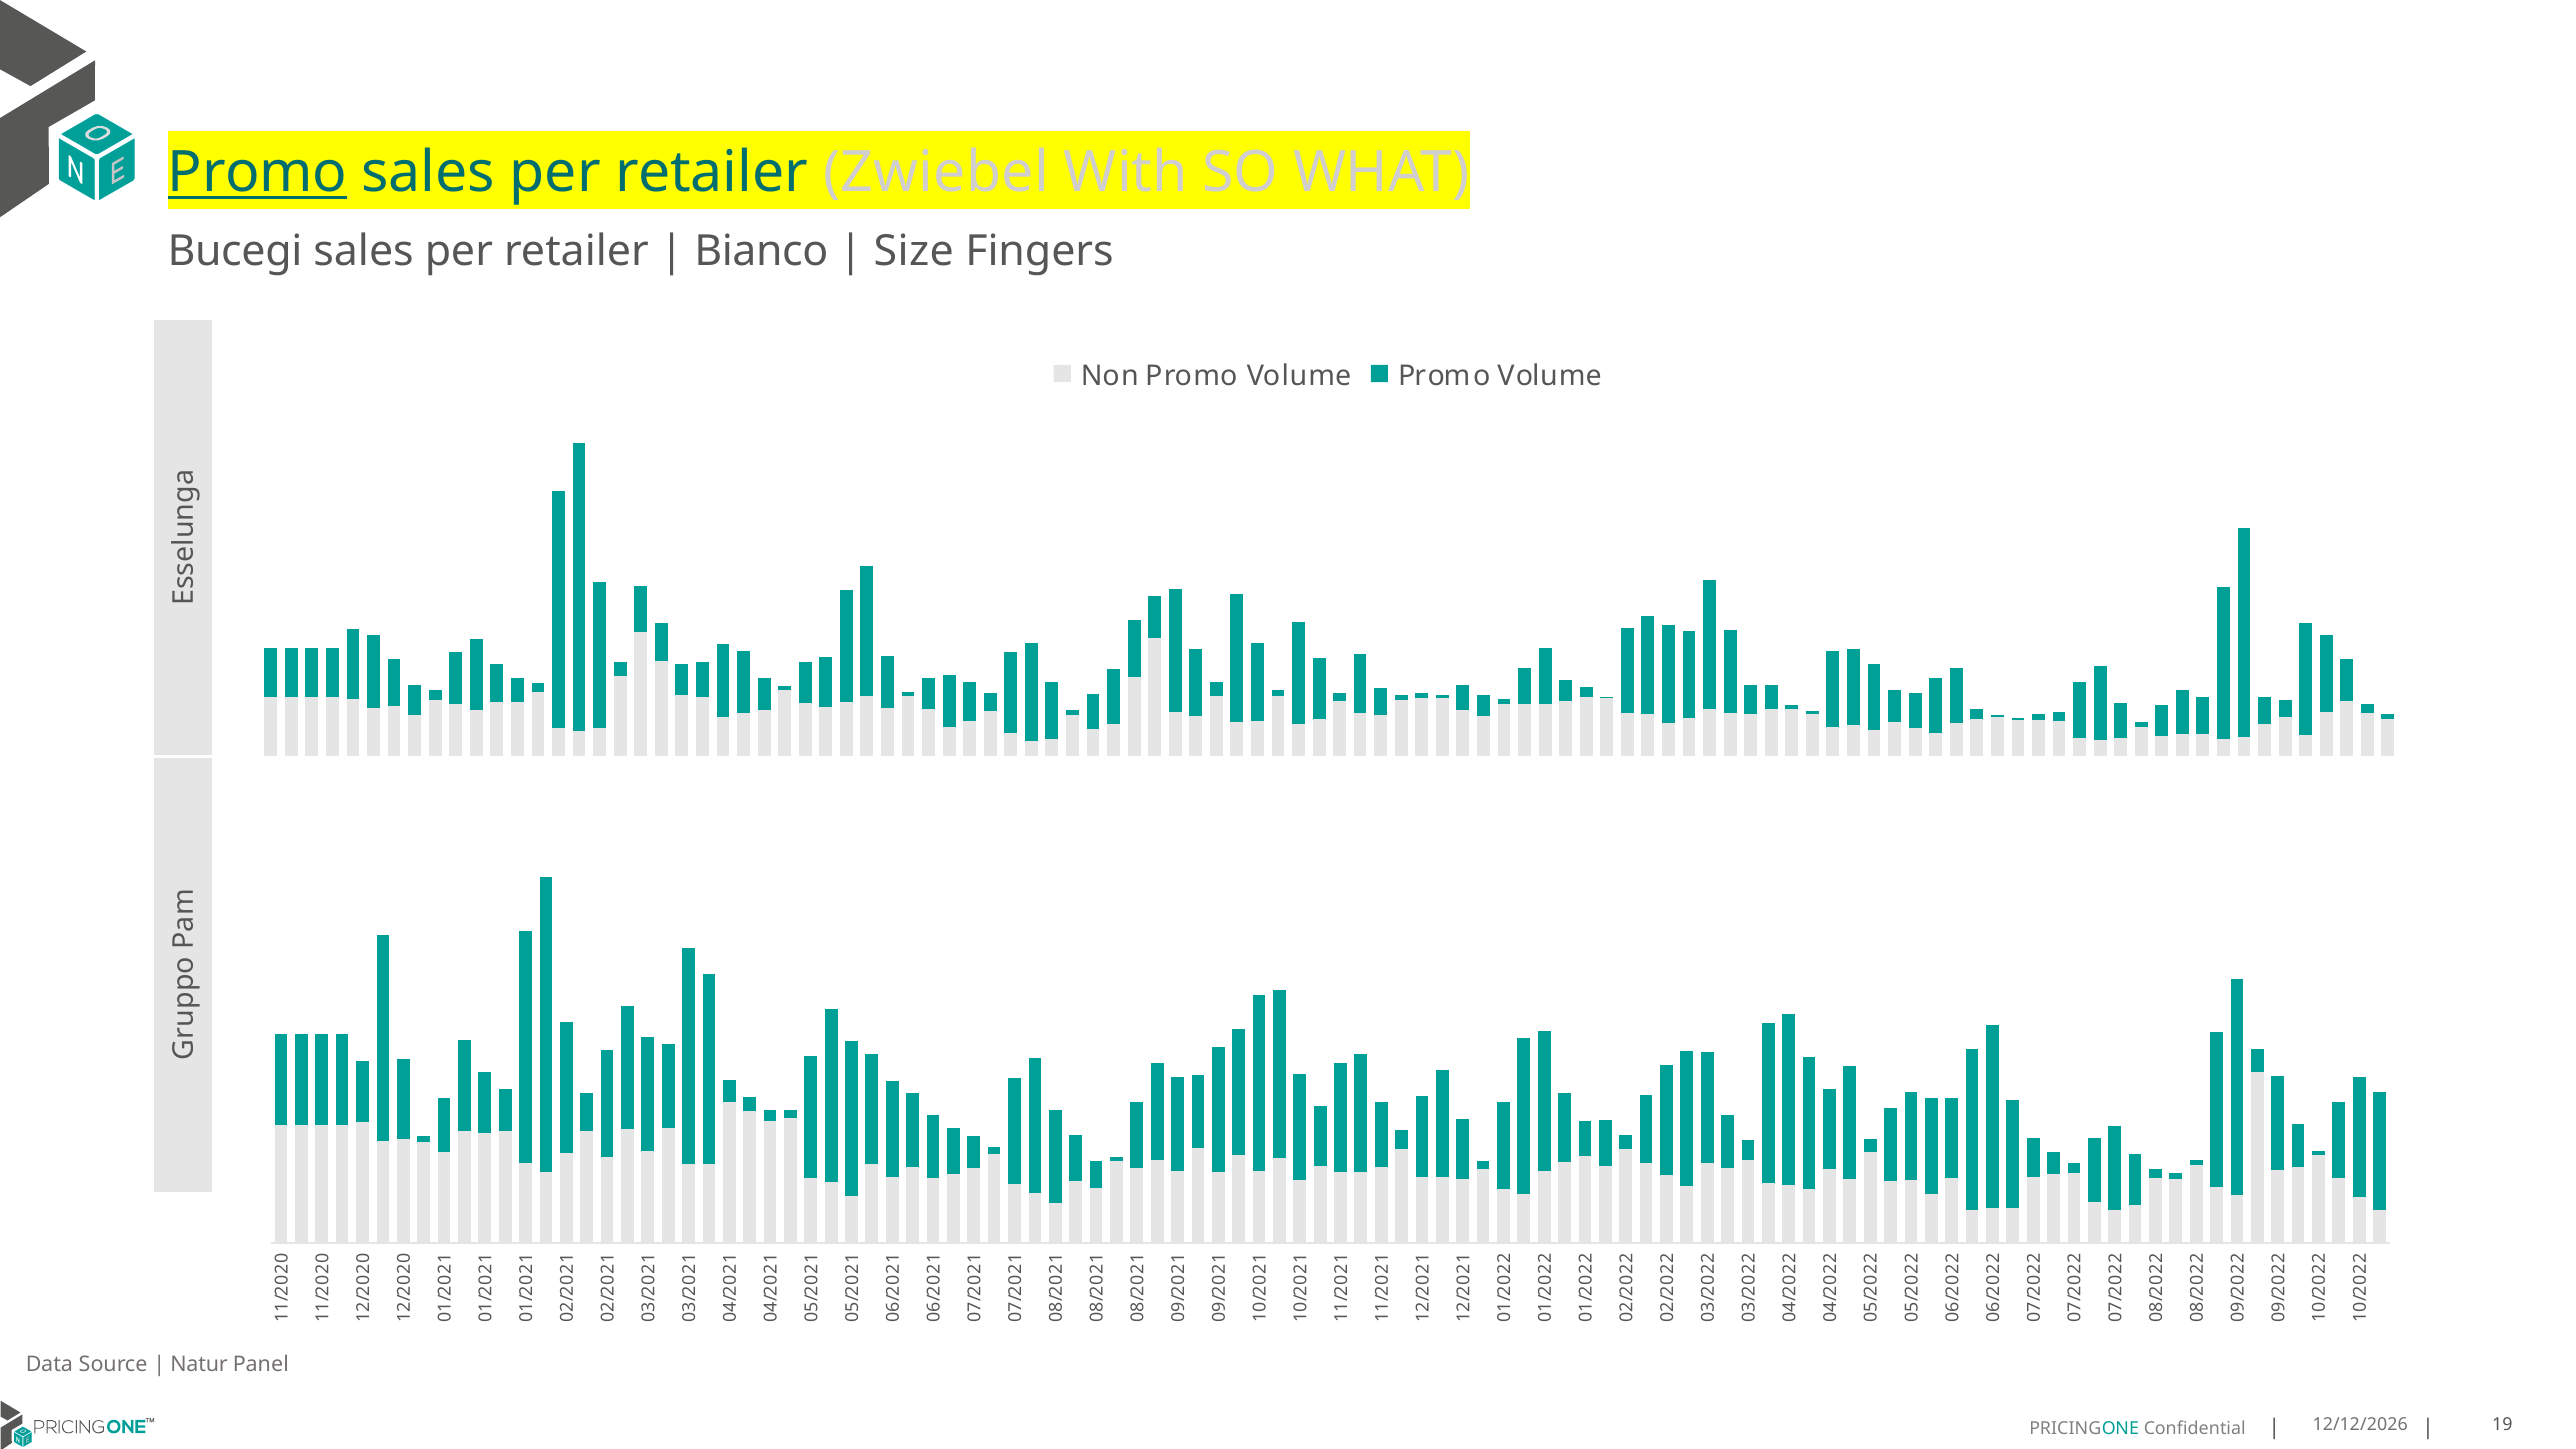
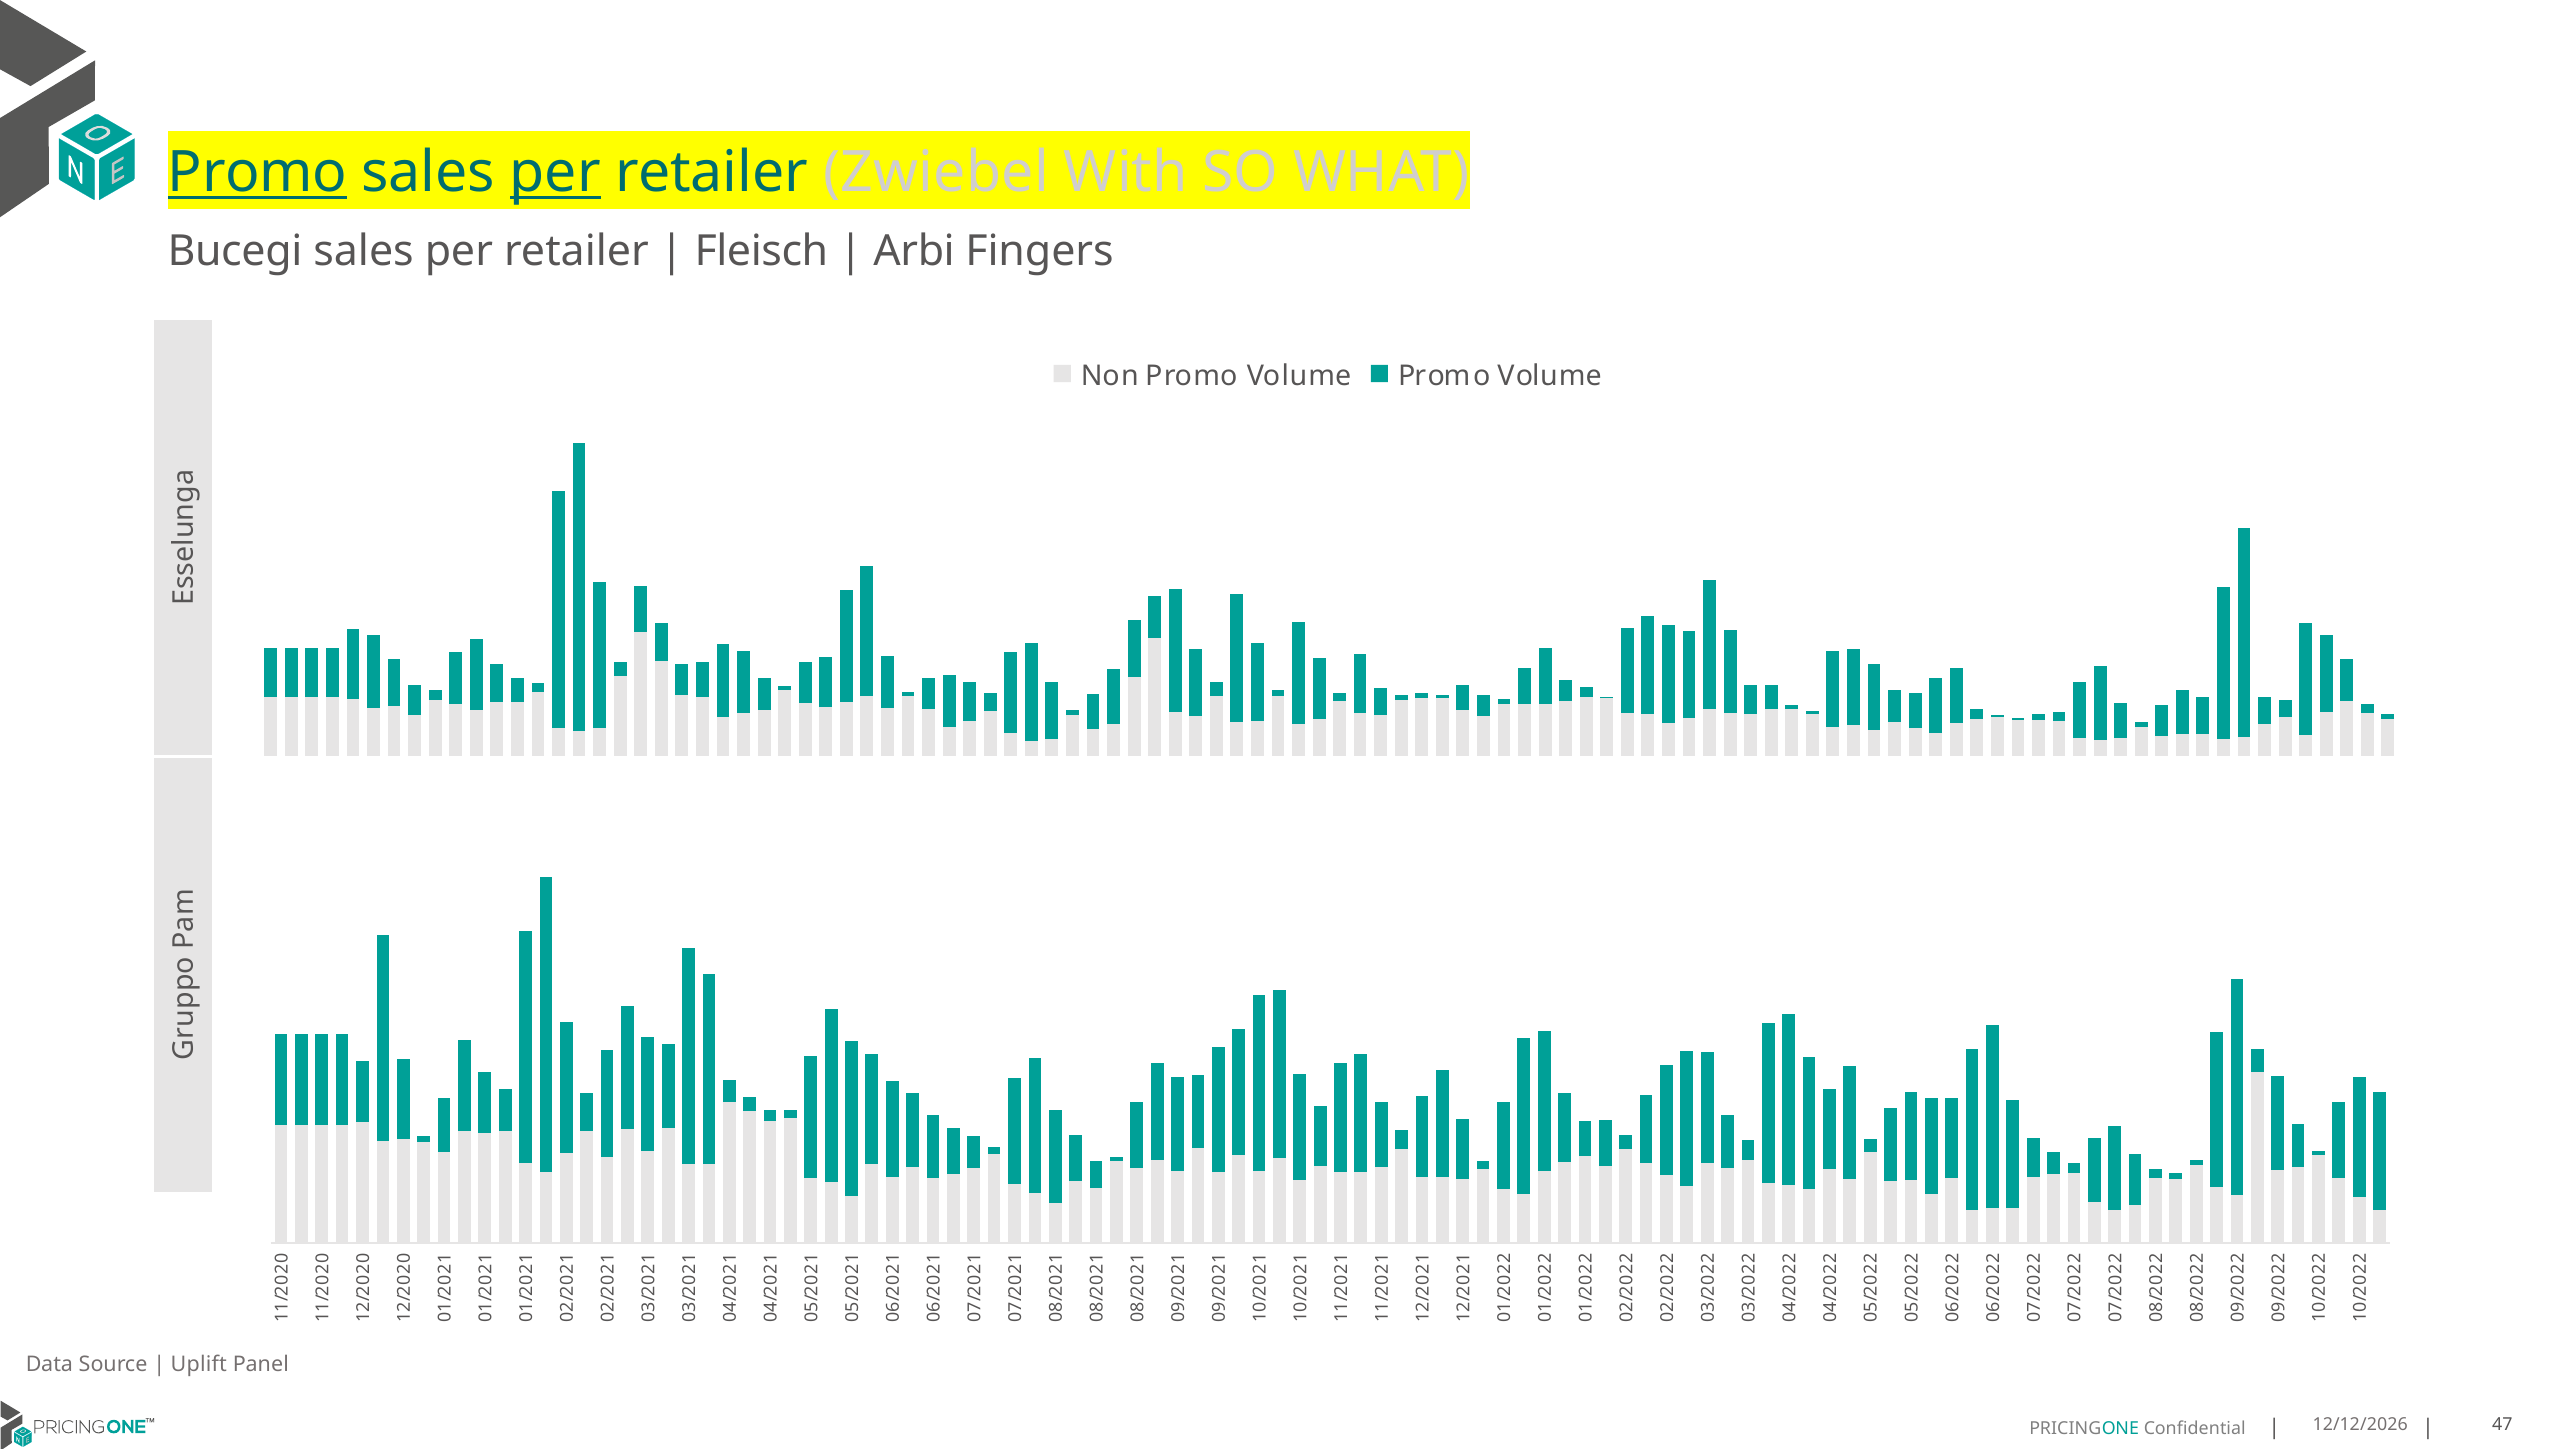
per at (555, 173) underline: none -> present
Bianco: Bianco -> Fleisch
Size: Size -> Arbi
Natur: Natur -> Uplift
19: 19 -> 47
